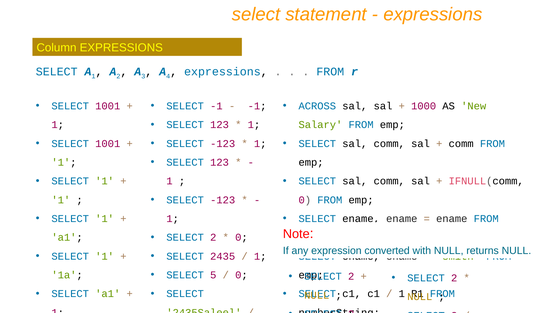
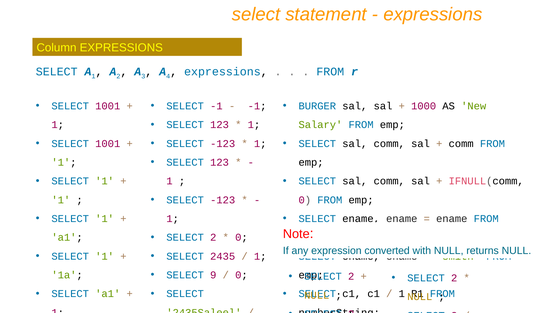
ACROSS: ACROSS -> BURGER
5: 5 -> 9
